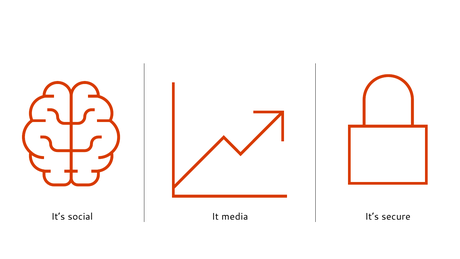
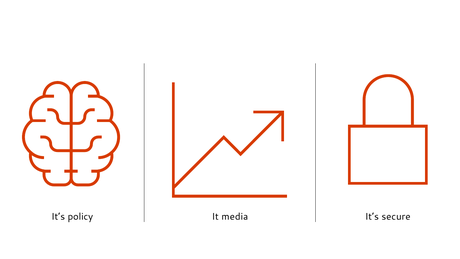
social: social -> policy
